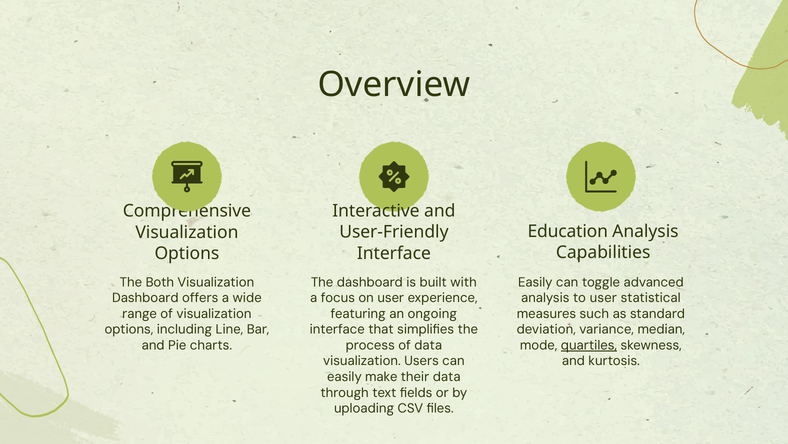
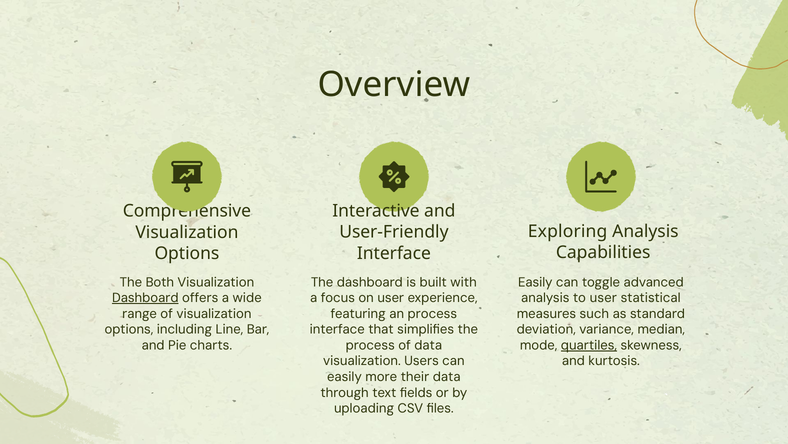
Education: Education -> Exploring
Dashboard at (145, 297) underline: none -> present
an ongoing: ongoing -> process
make: make -> more
